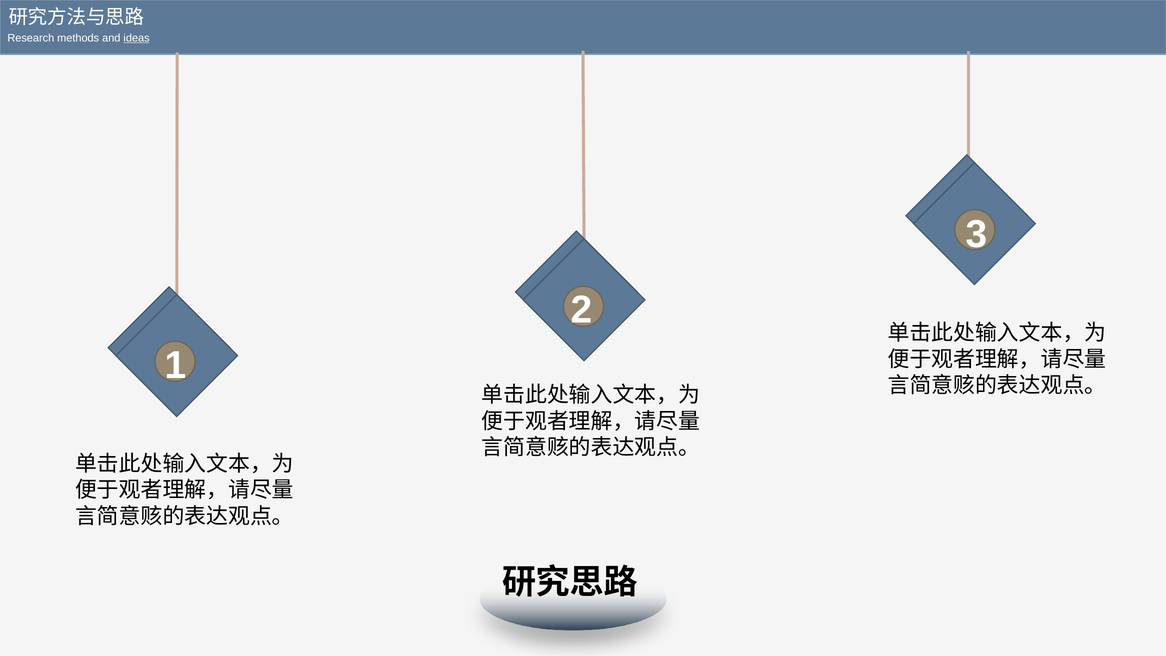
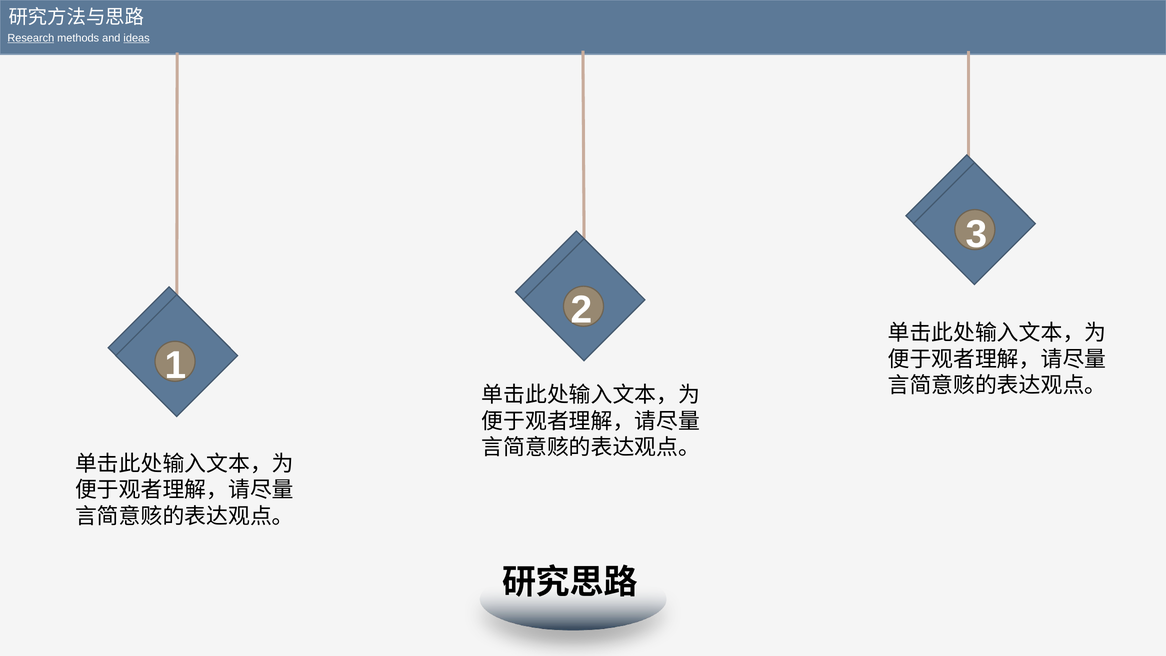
Research underline: none -> present
